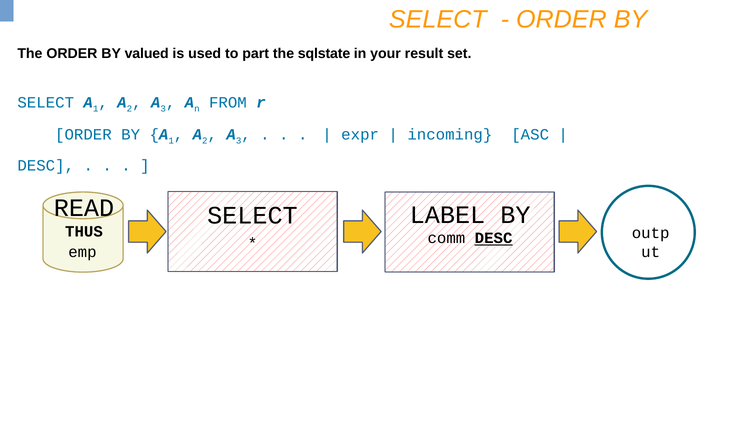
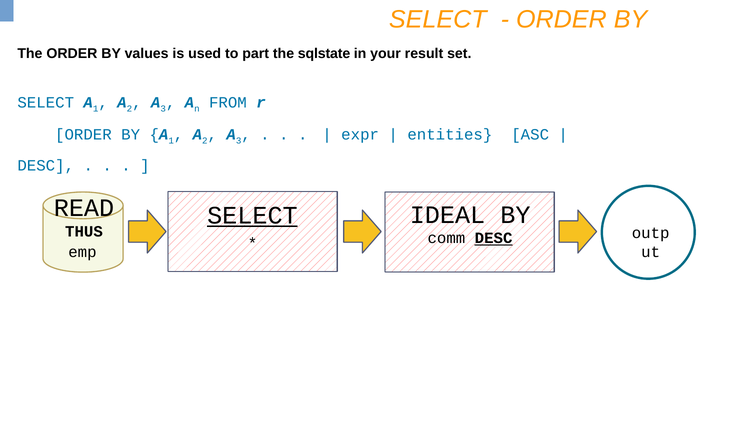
valued: valued -> values
incoming: incoming -> entities
LABEL: LABEL -> IDEAL
SELECT at (252, 216) underline: none -> present
